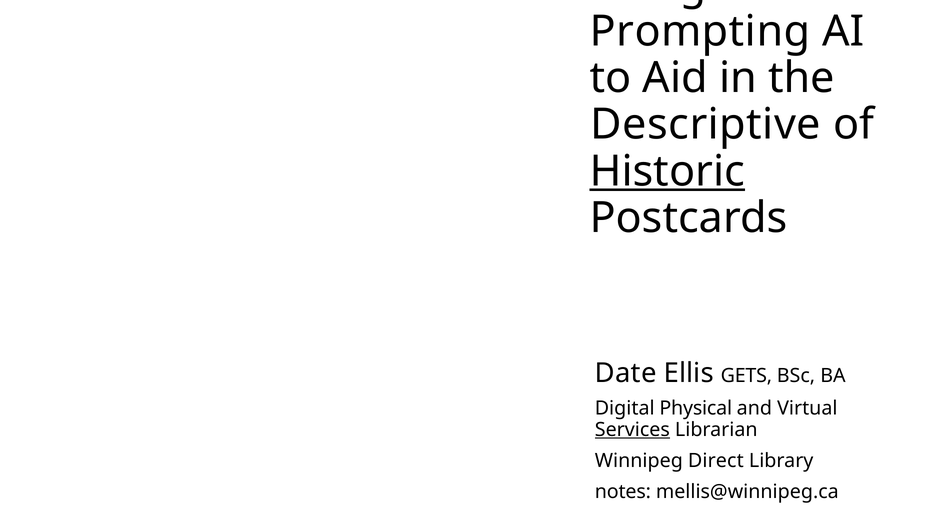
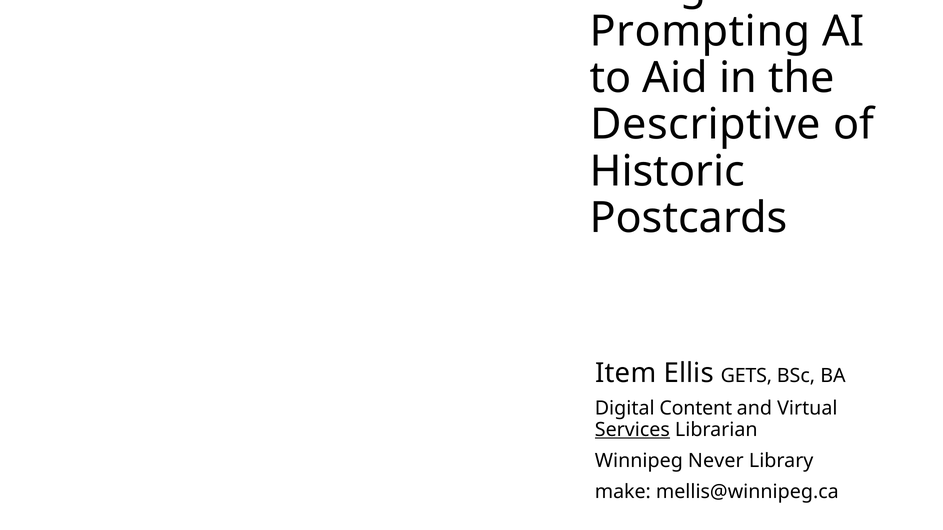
Historic underline: present -> none
Date: Date -> Item
Physical: Physical -> Content
Direct: Direct -> Never
notes: notes -> make
